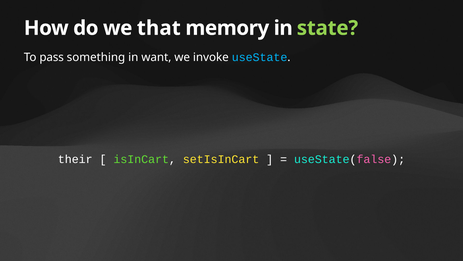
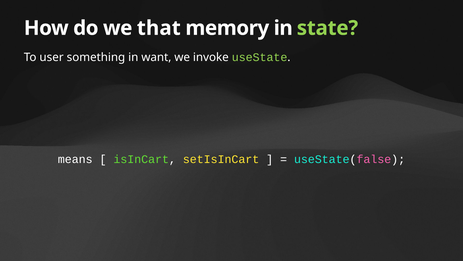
pass: pass -> user
useState colour: light blue -> light green
their: their -> means
